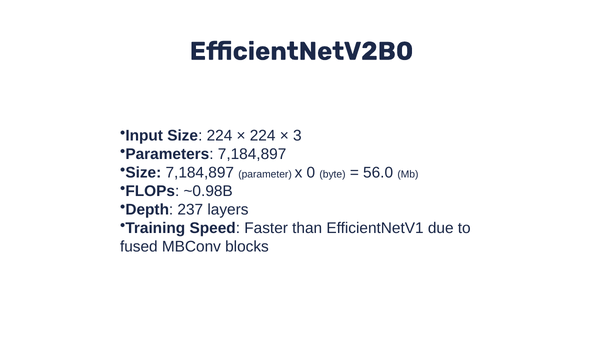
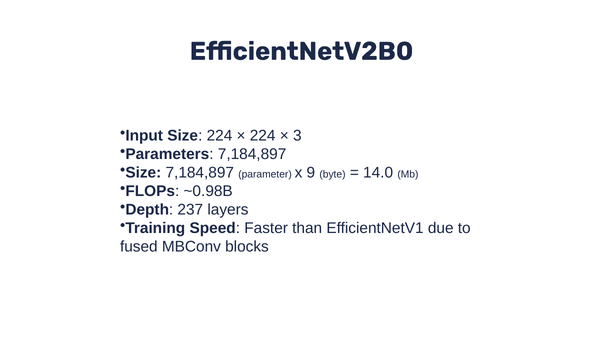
0: 0 -> 9
56.0: 56.0 -> 14.0
